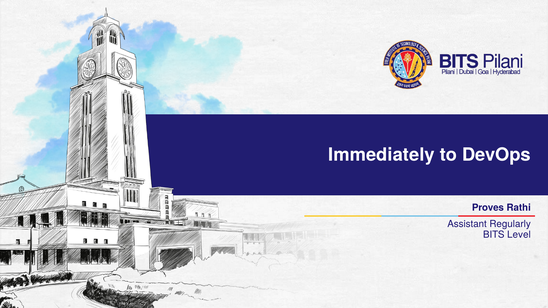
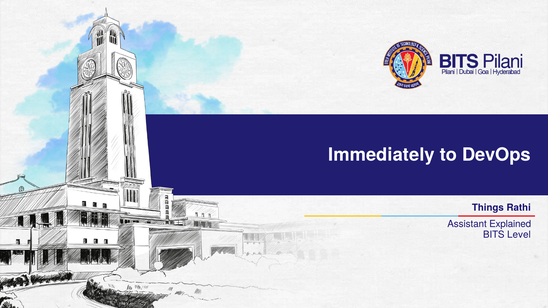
Proves: Proves -> Things
Regularly: Regularly -> Explained
